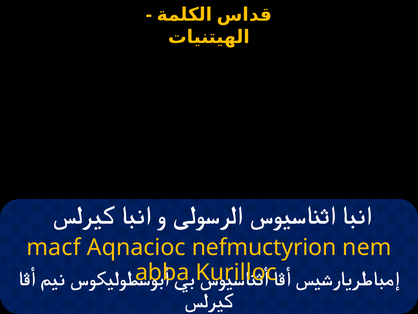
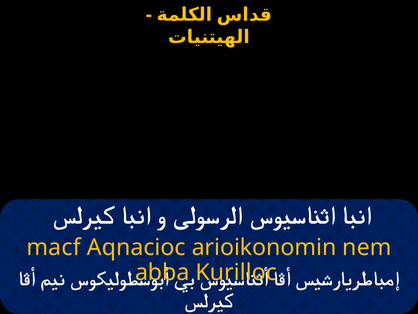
nefmuctyrion: nefmuctyrion -> arioikonomin
